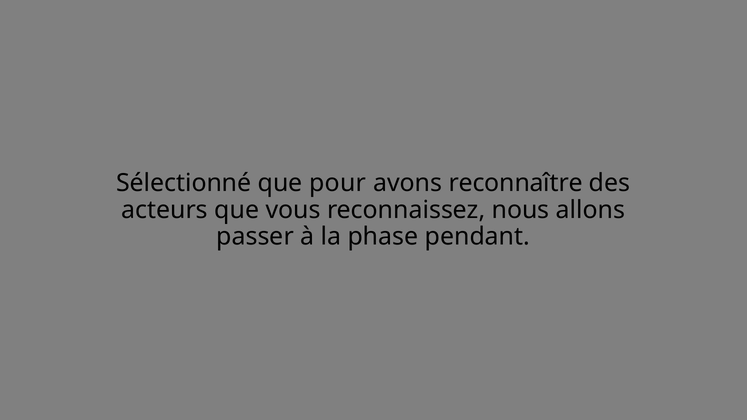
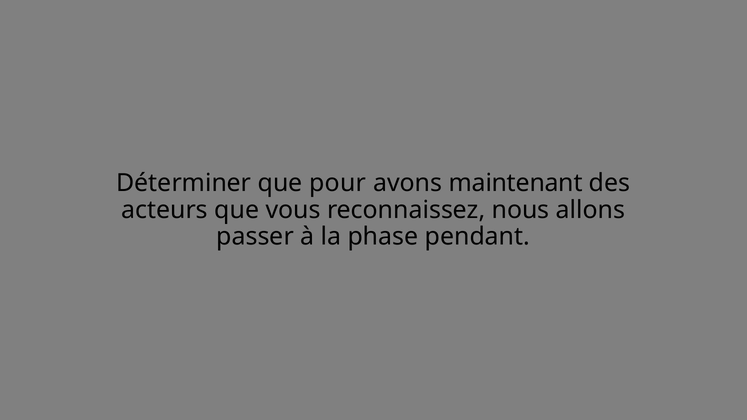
Sélectionné: Sélectionné -> Déterminer
reconnaître: reconnaître -> maintenant
